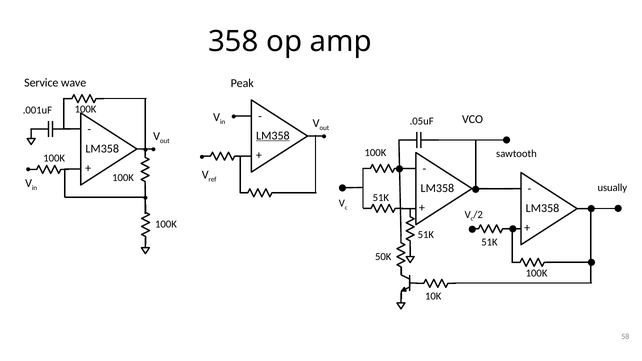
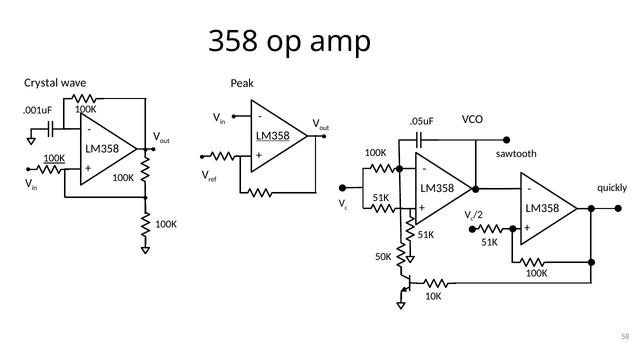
Service: Service -> Crystal
100K at (54, 158) underline: none -> present
usually: usually -> quickly
